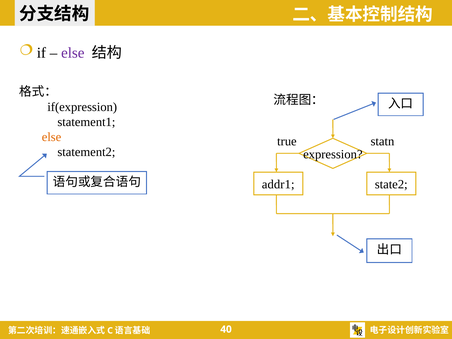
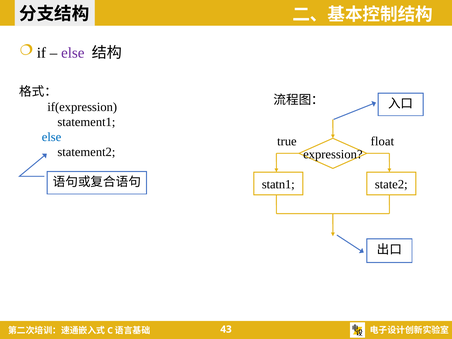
else at (52, 137) colour: orange -> blue
statn: statn -> float
addr1: addr1 -> statn1
40: 40 -> 43
